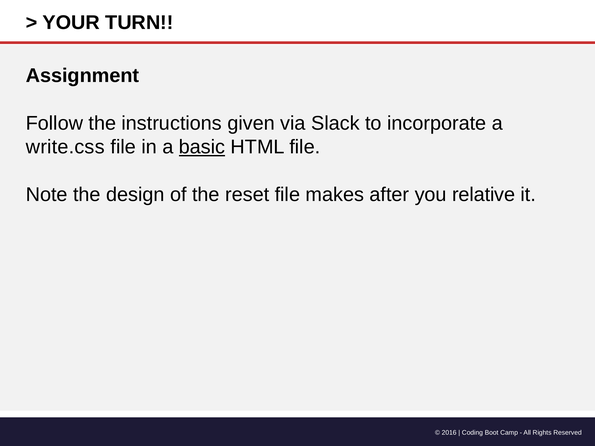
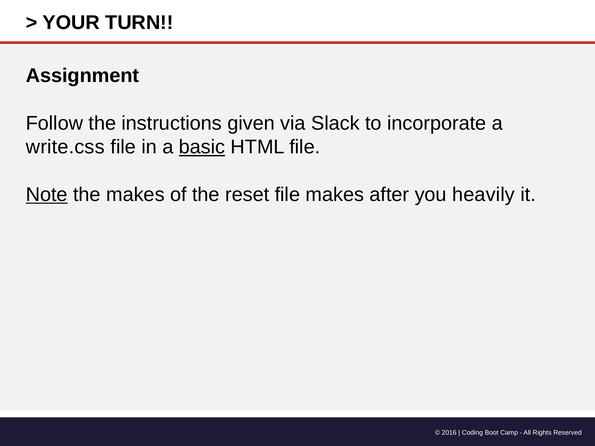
Note underline: none -> present
the design: design -> makes
relative: relative -> heavily
